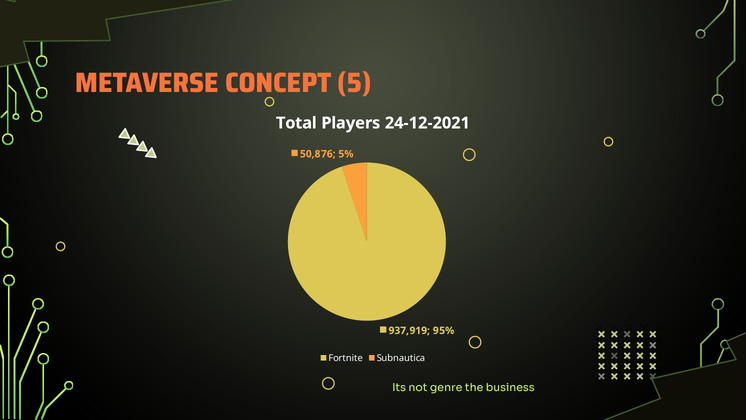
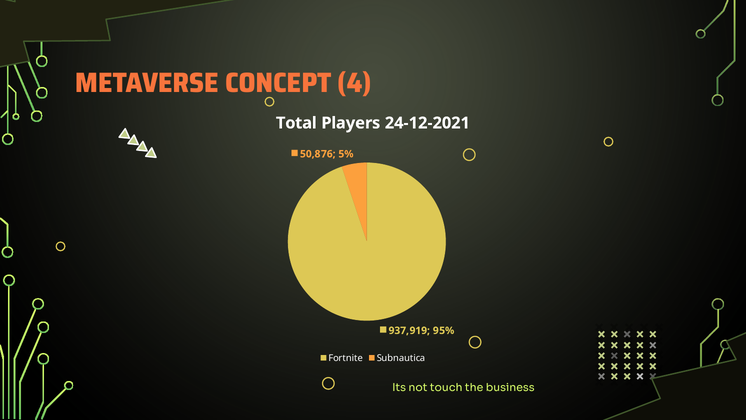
5: 5 -> 4
genre: genre -> touch
